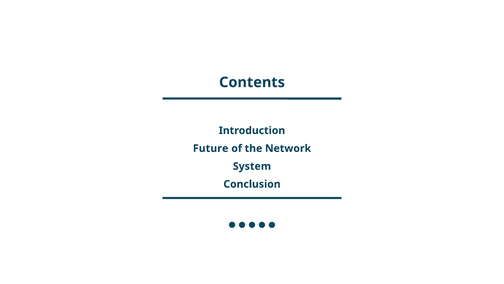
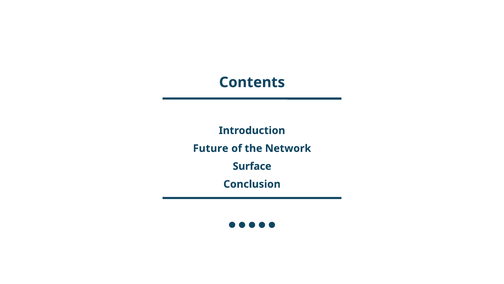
System: System -> Surface
